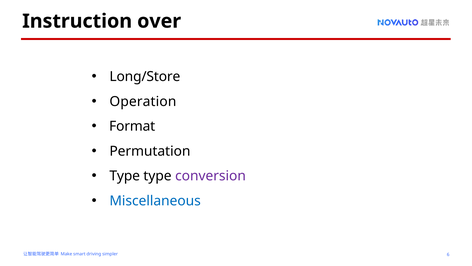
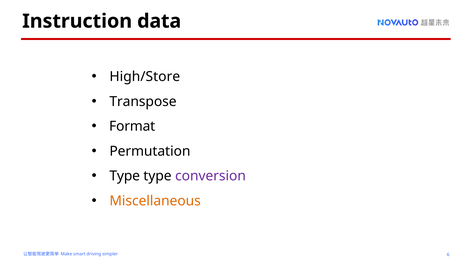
over: over -> data
Long/Store: Long/Store -> High/Store
Operation: Operation -> Transpose
Miscellaneous colour: blue -> orange
